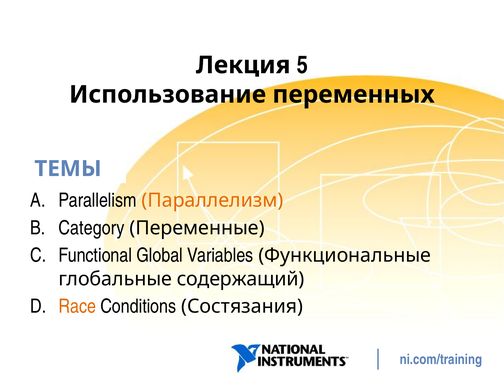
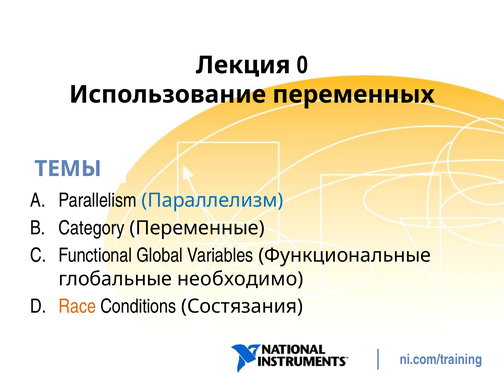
5: 5 -> 0
Параллелизм colour: orange -> blue
содержащий: содержащий -> необходимо
